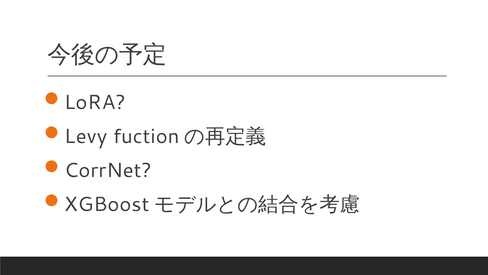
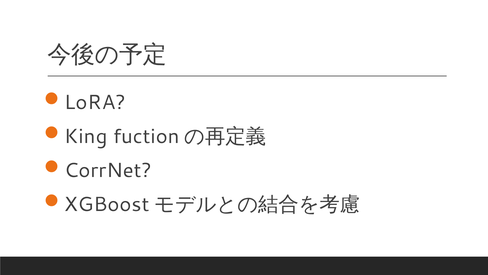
Levy: Levy -> King
